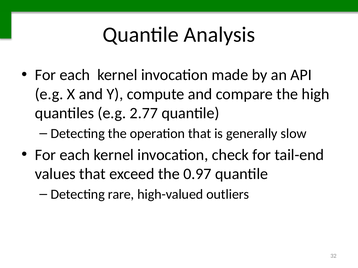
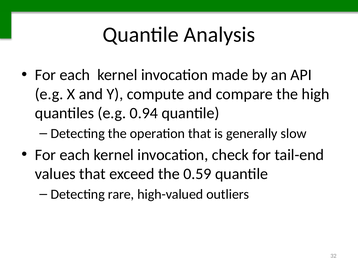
2.77: 2.77 -> 0.94
0.97: 0.97 -> 0.59
